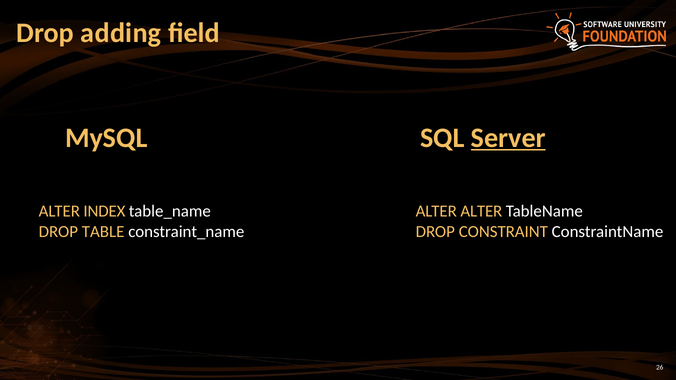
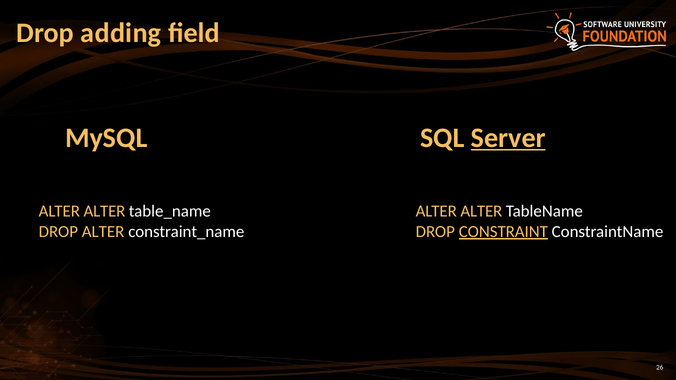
INDEX at (104, 211): INDEX -> ALTER
DROP TABLE: TABLE -> ALTER
CONSTRAINT underline: none -> present
